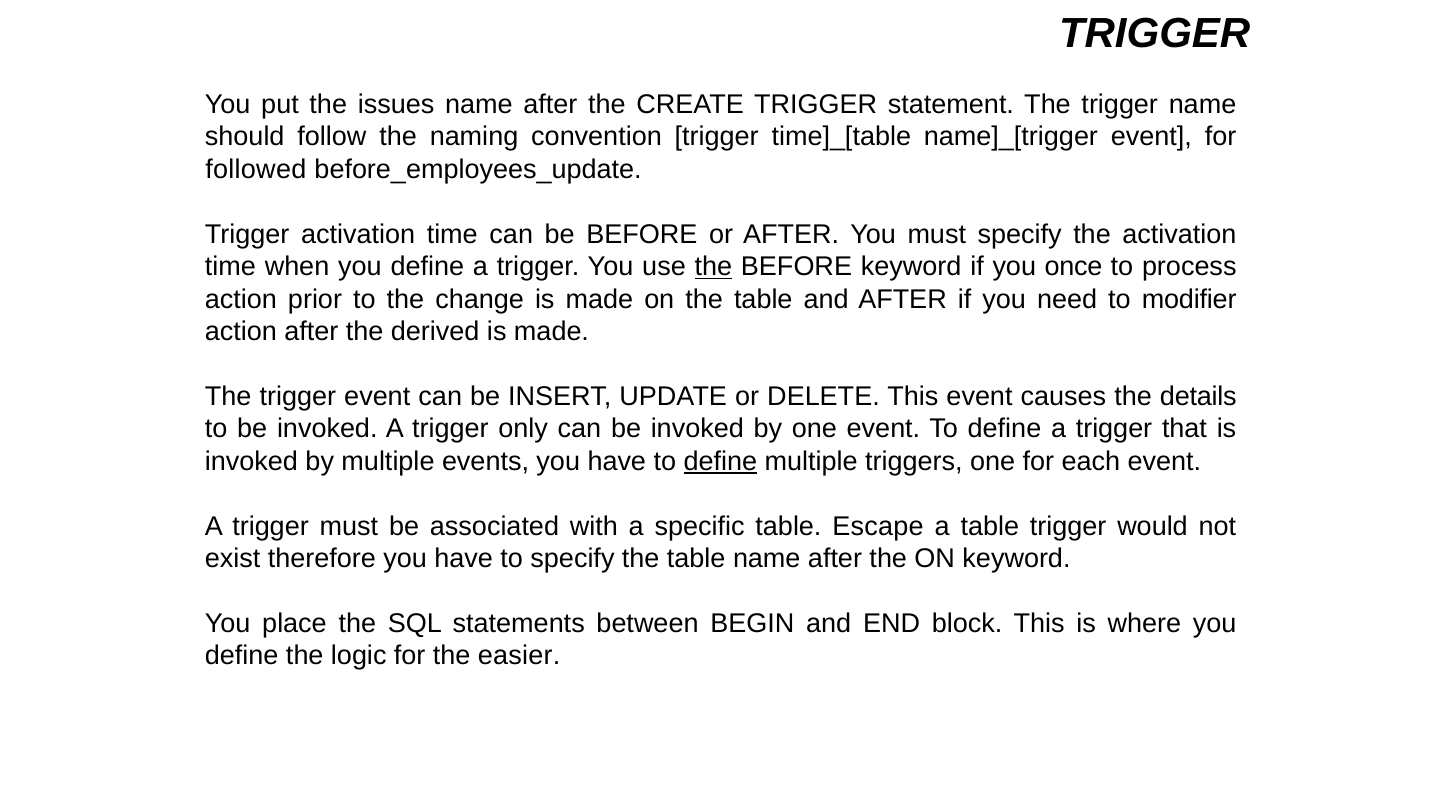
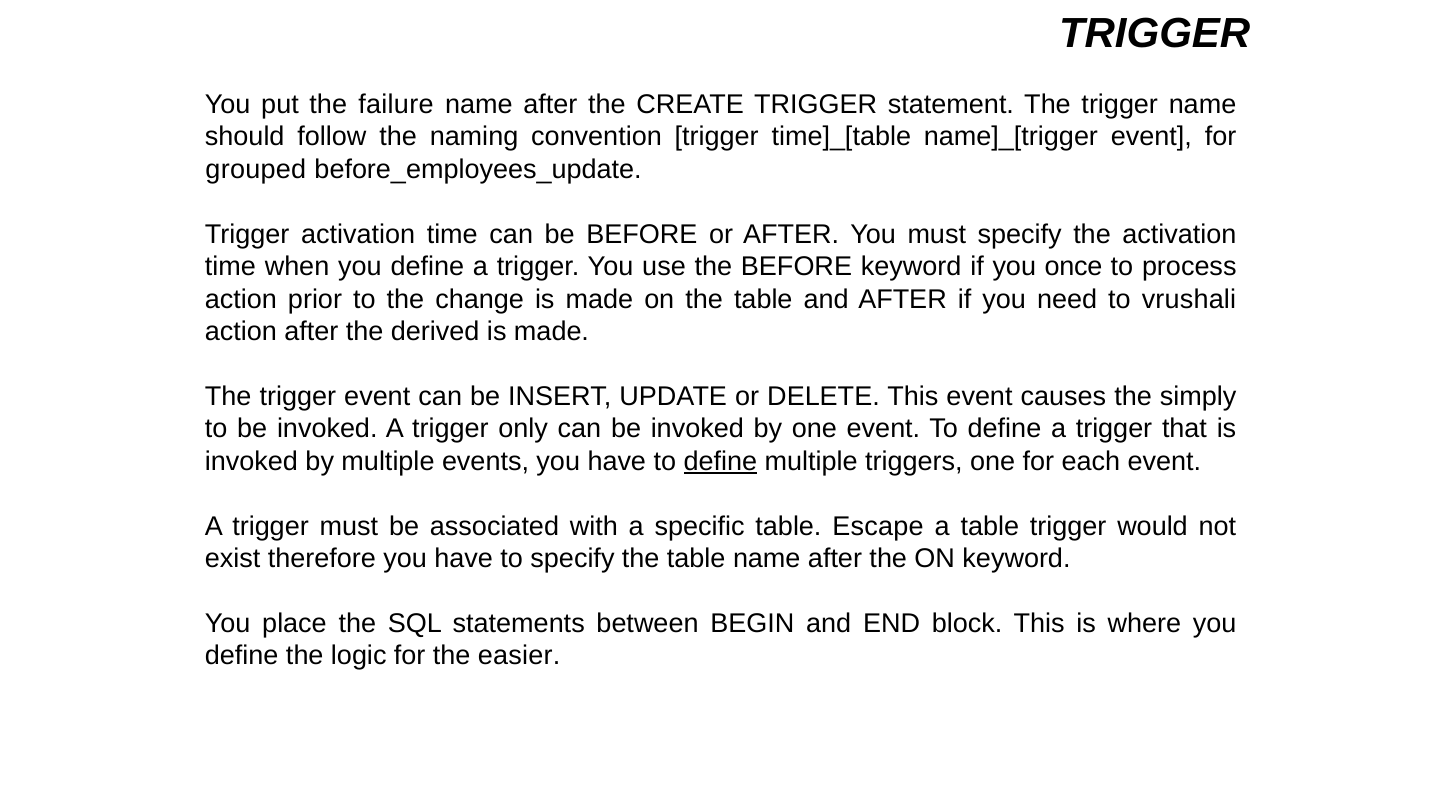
issues: issues -> failure
followed: followed -> grouped
the at (713, 267) underline: present -> none
modifier: modifier -> vrushali
details: details -> simply
